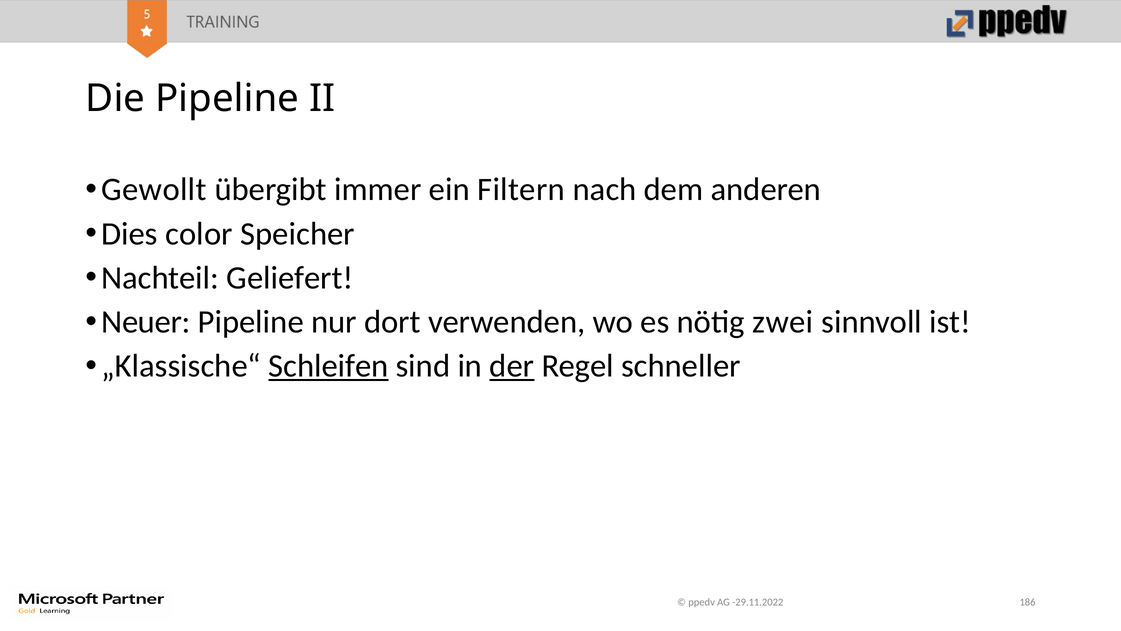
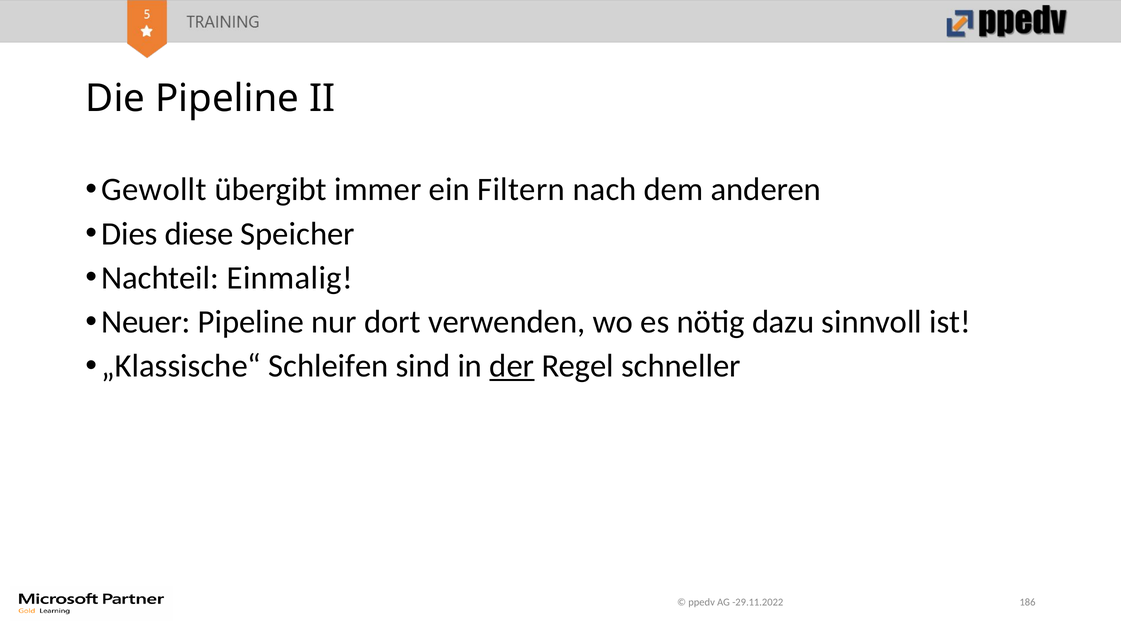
color: color -> diese
Geliefert: Geliefert -> Einmalig
zwei: zwei -> dazu
Schleifen underline: present -> none
